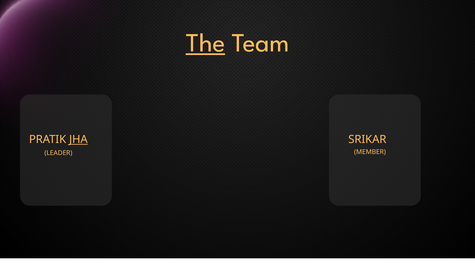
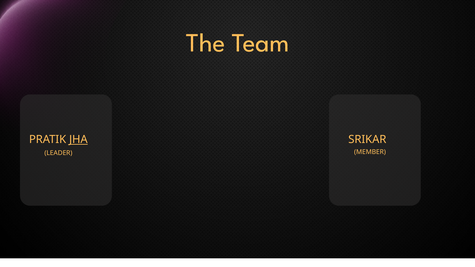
The underline: present -> none
